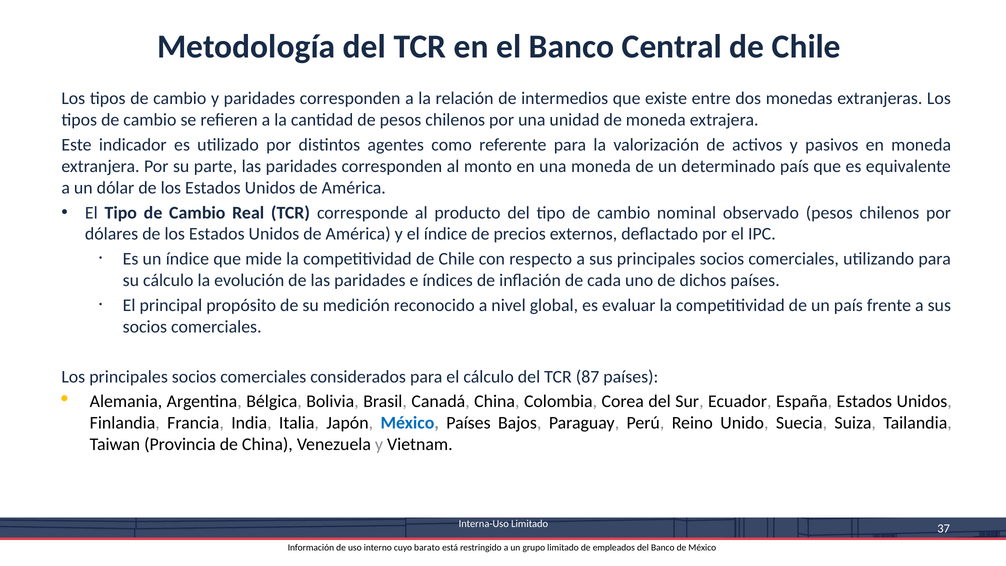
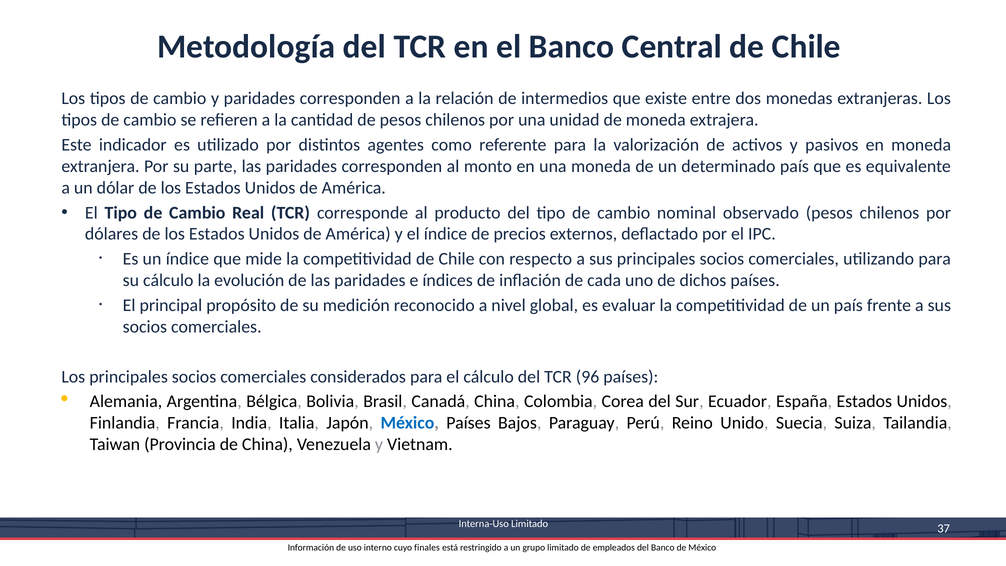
87: 87 -> 96
barato: barato -> finales
